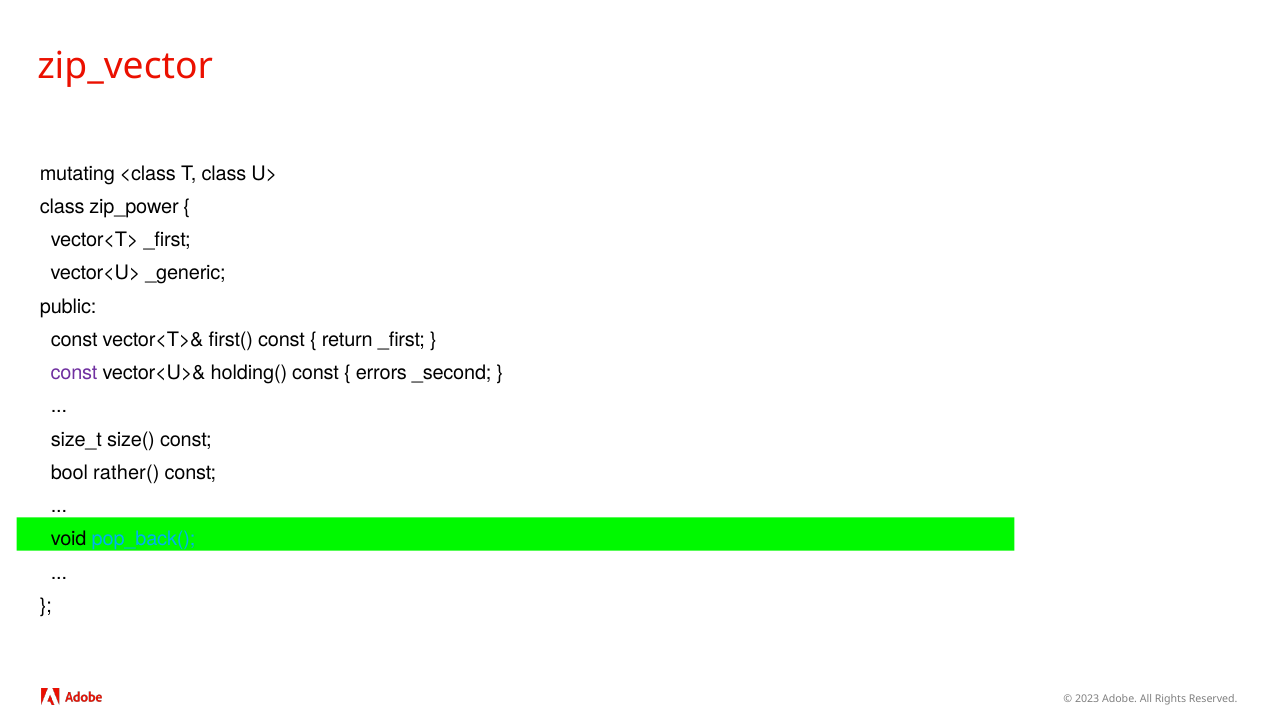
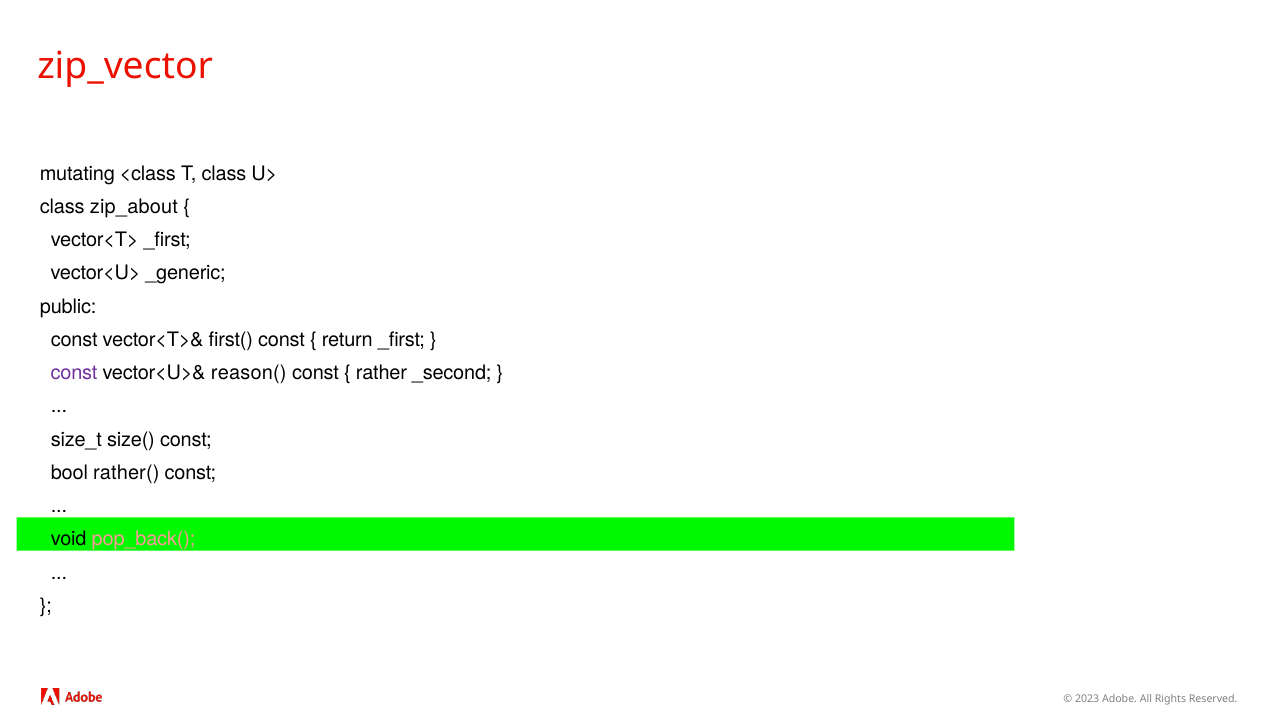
zip_power: zip_power -> zip_about
holding(: holding( -> reason(
errors: errors -> rather
pop_back( colour: light blue -> pink
